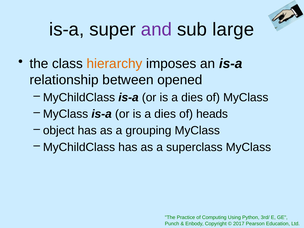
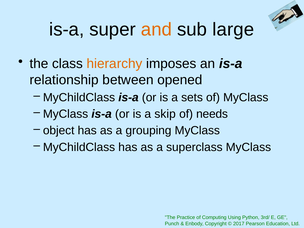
and colour: purple -> orange
dies at (192, 97): dies -> sets
dies at (165, 114): dies -> skip
heads: heads -> needs
